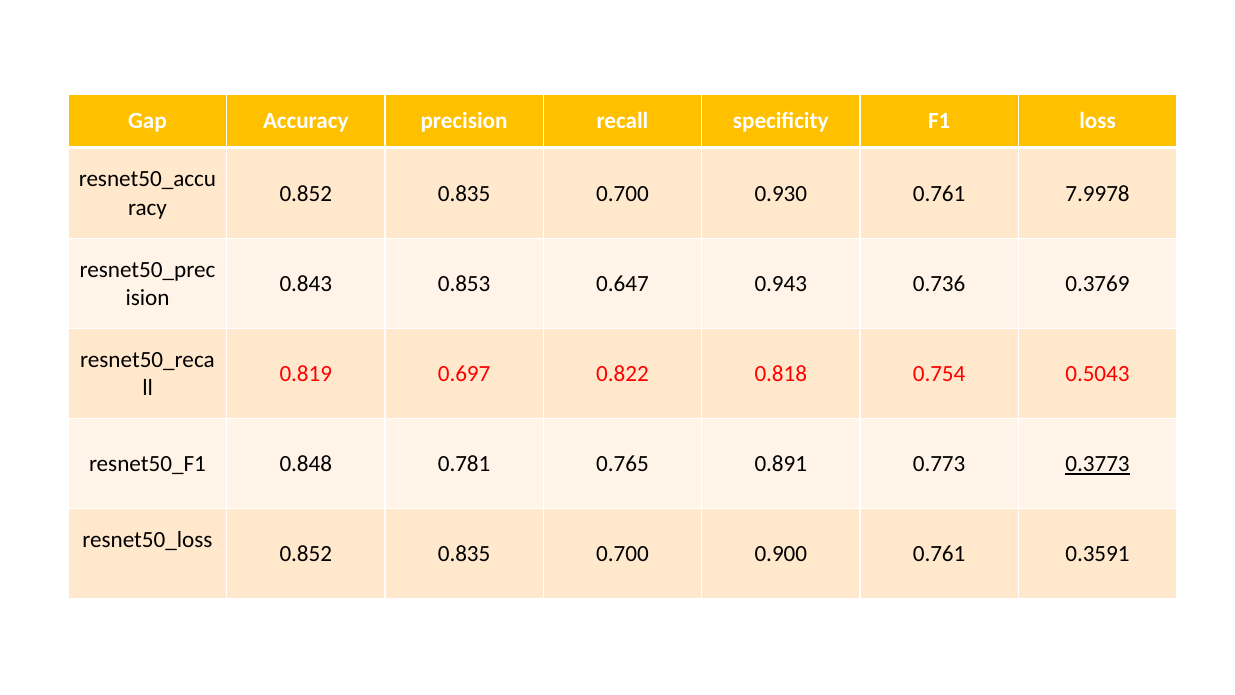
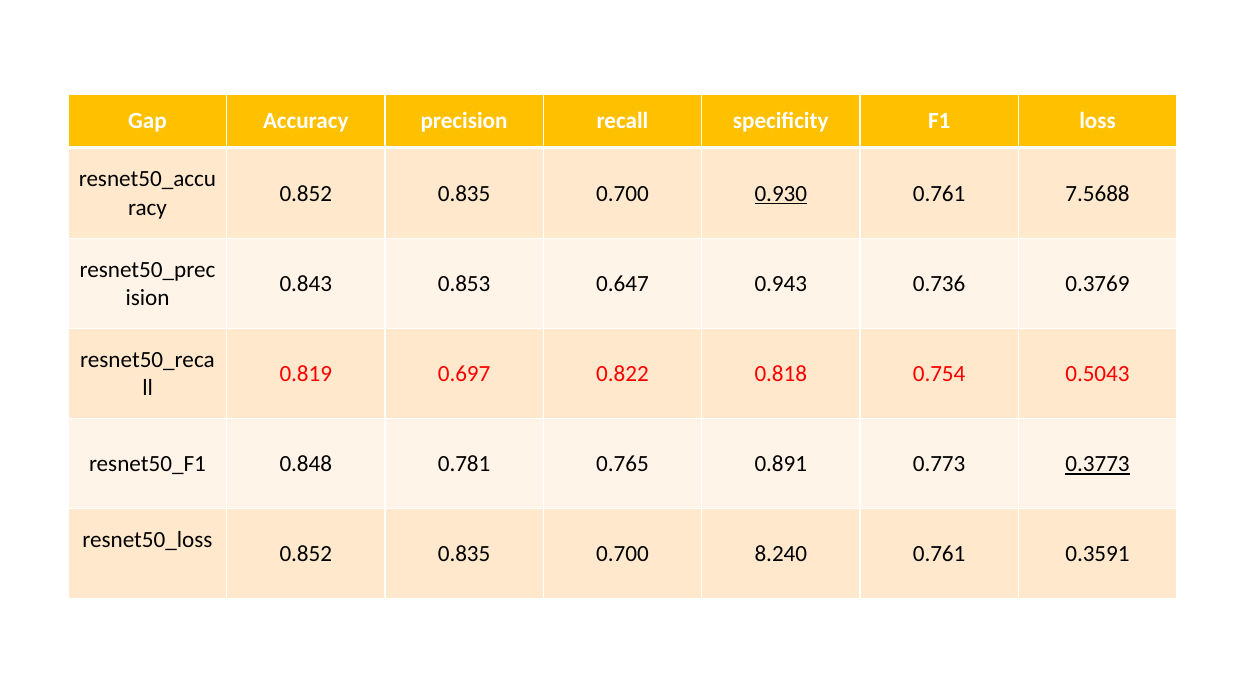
0.930 underline: none -> present
7.9978: 7.9978 -> 7.5688
0.900: 0.900 -> 8.240
